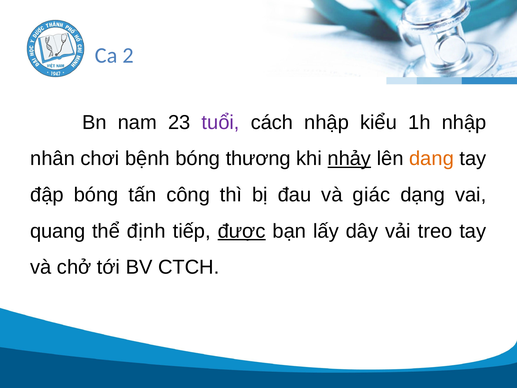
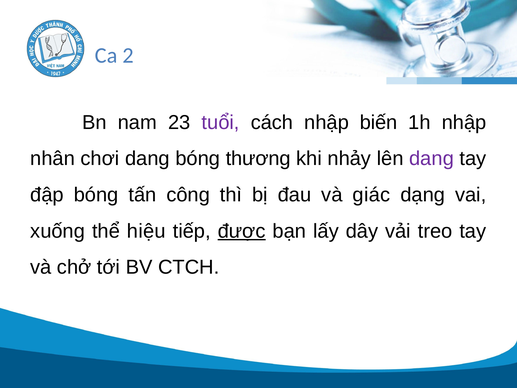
kiểu: kiểu -> biến
chơi bệnh: bệnh -> dang
nhảy underline: present -> none
dang at (432, 159) colour: orange -> purple
quang: quang -> xuống
định: định -> hiệu
